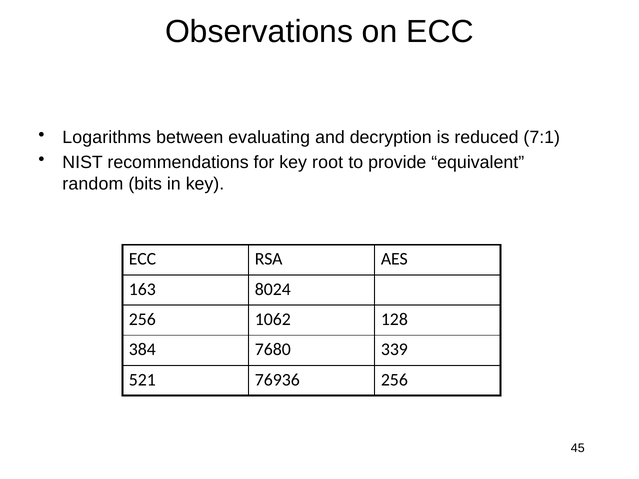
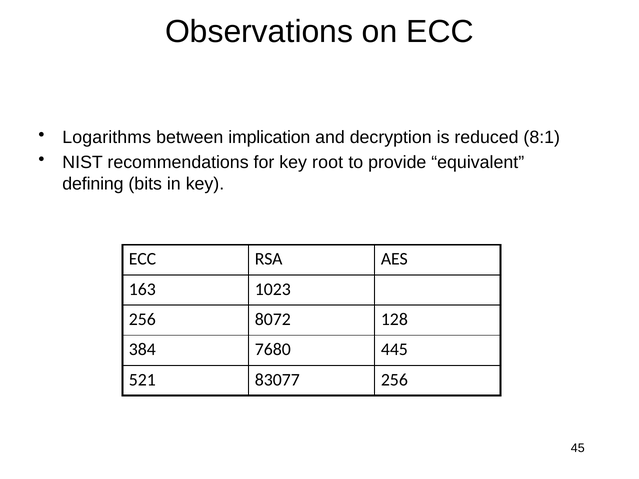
evaluating: evaluating -> implication
7:1: 7:1 -> 8:1
random: random -> defining
8024: 8024 -> 1023
1062: 1062 -> 8072
339: 339 -> 445
76936: 76936 -> 83077
